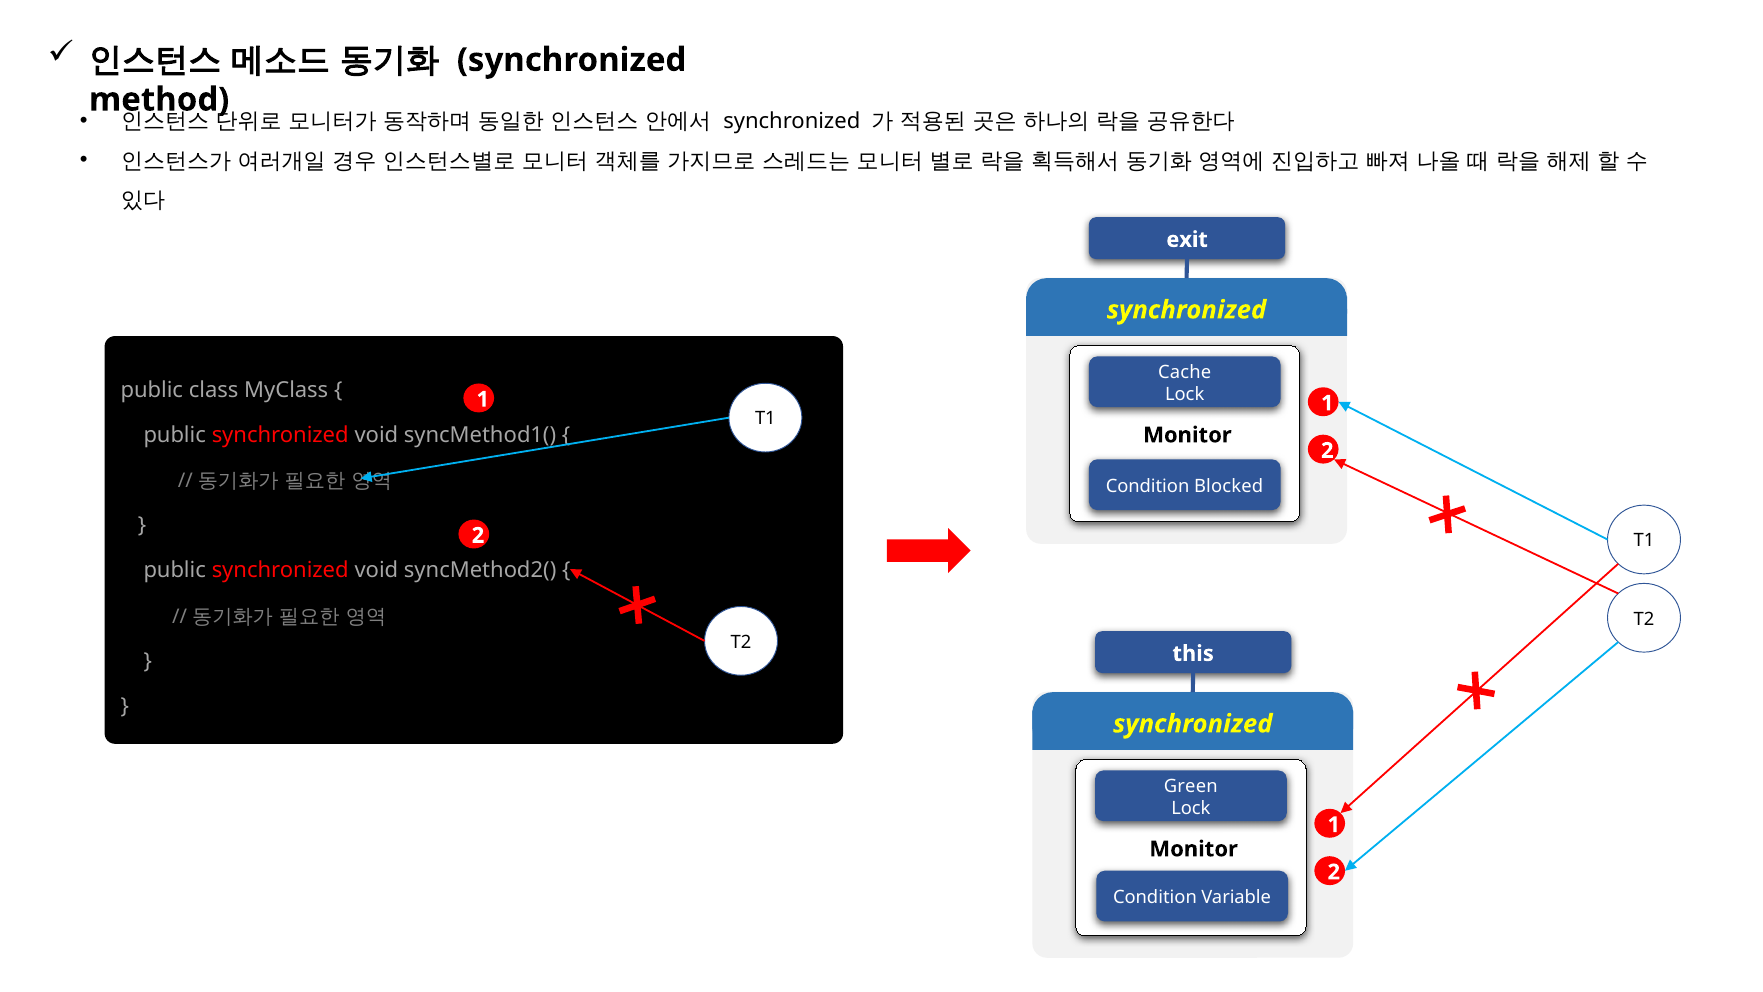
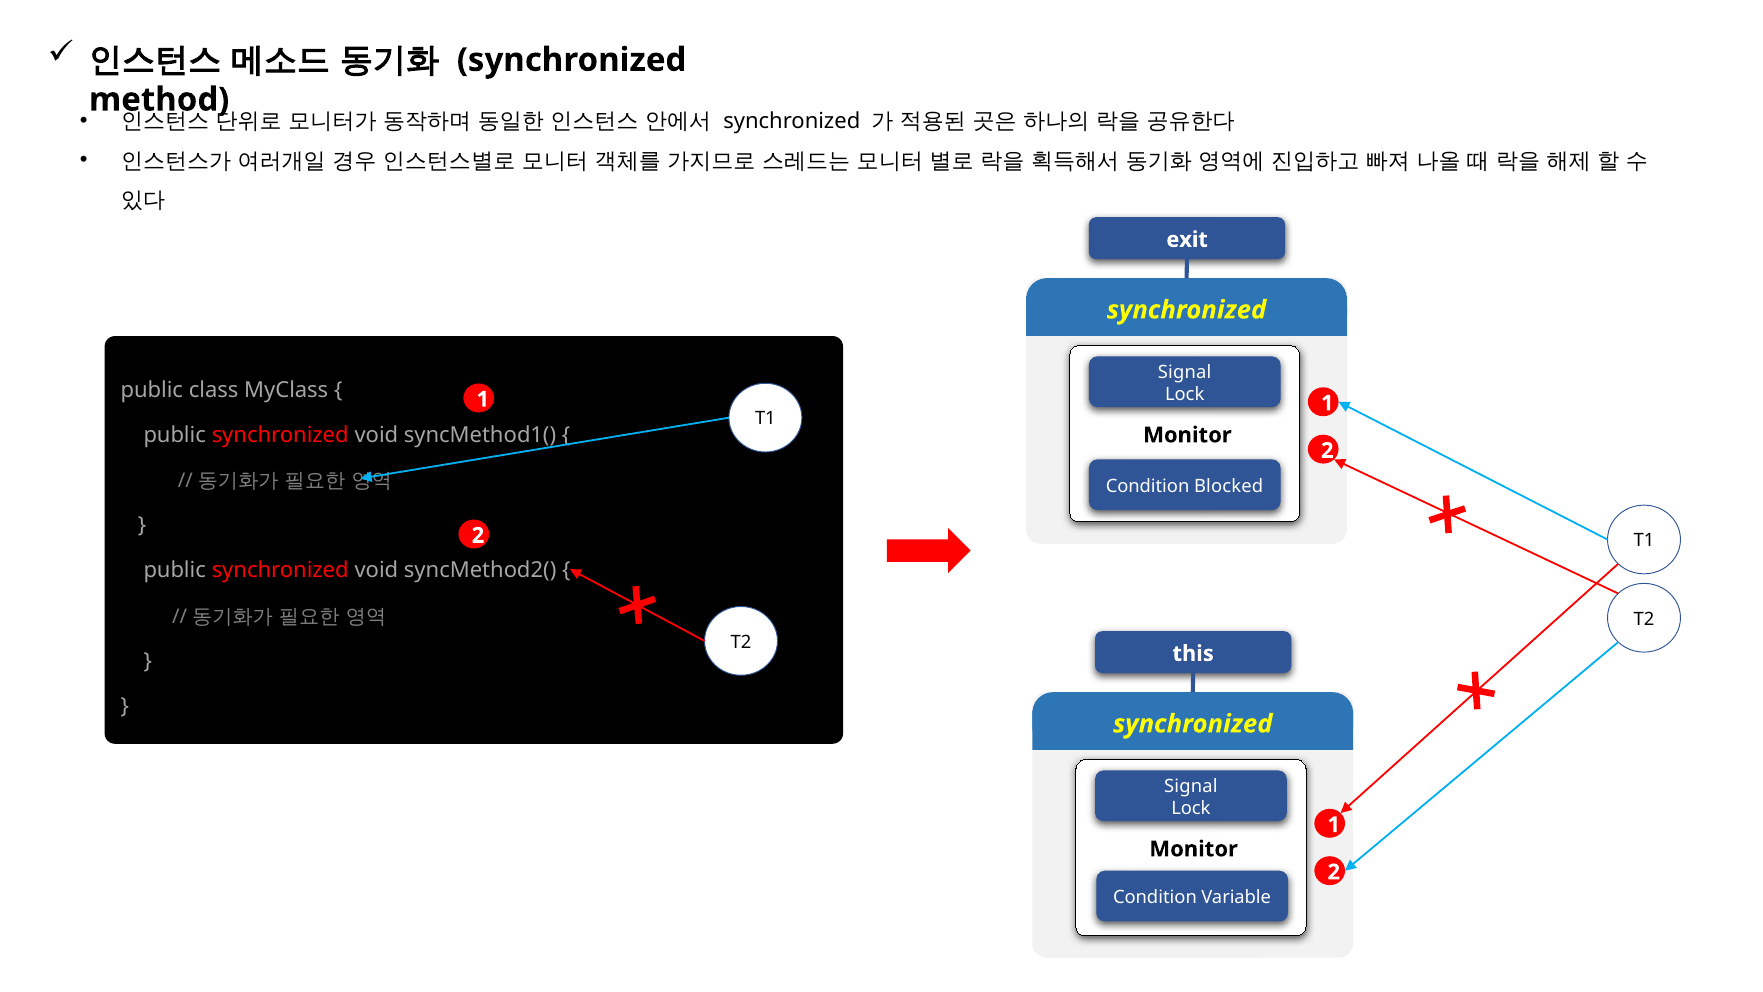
Cache at (1185, 372): Cache -> Signal
Green at (1191, 786): Green -> Signal
